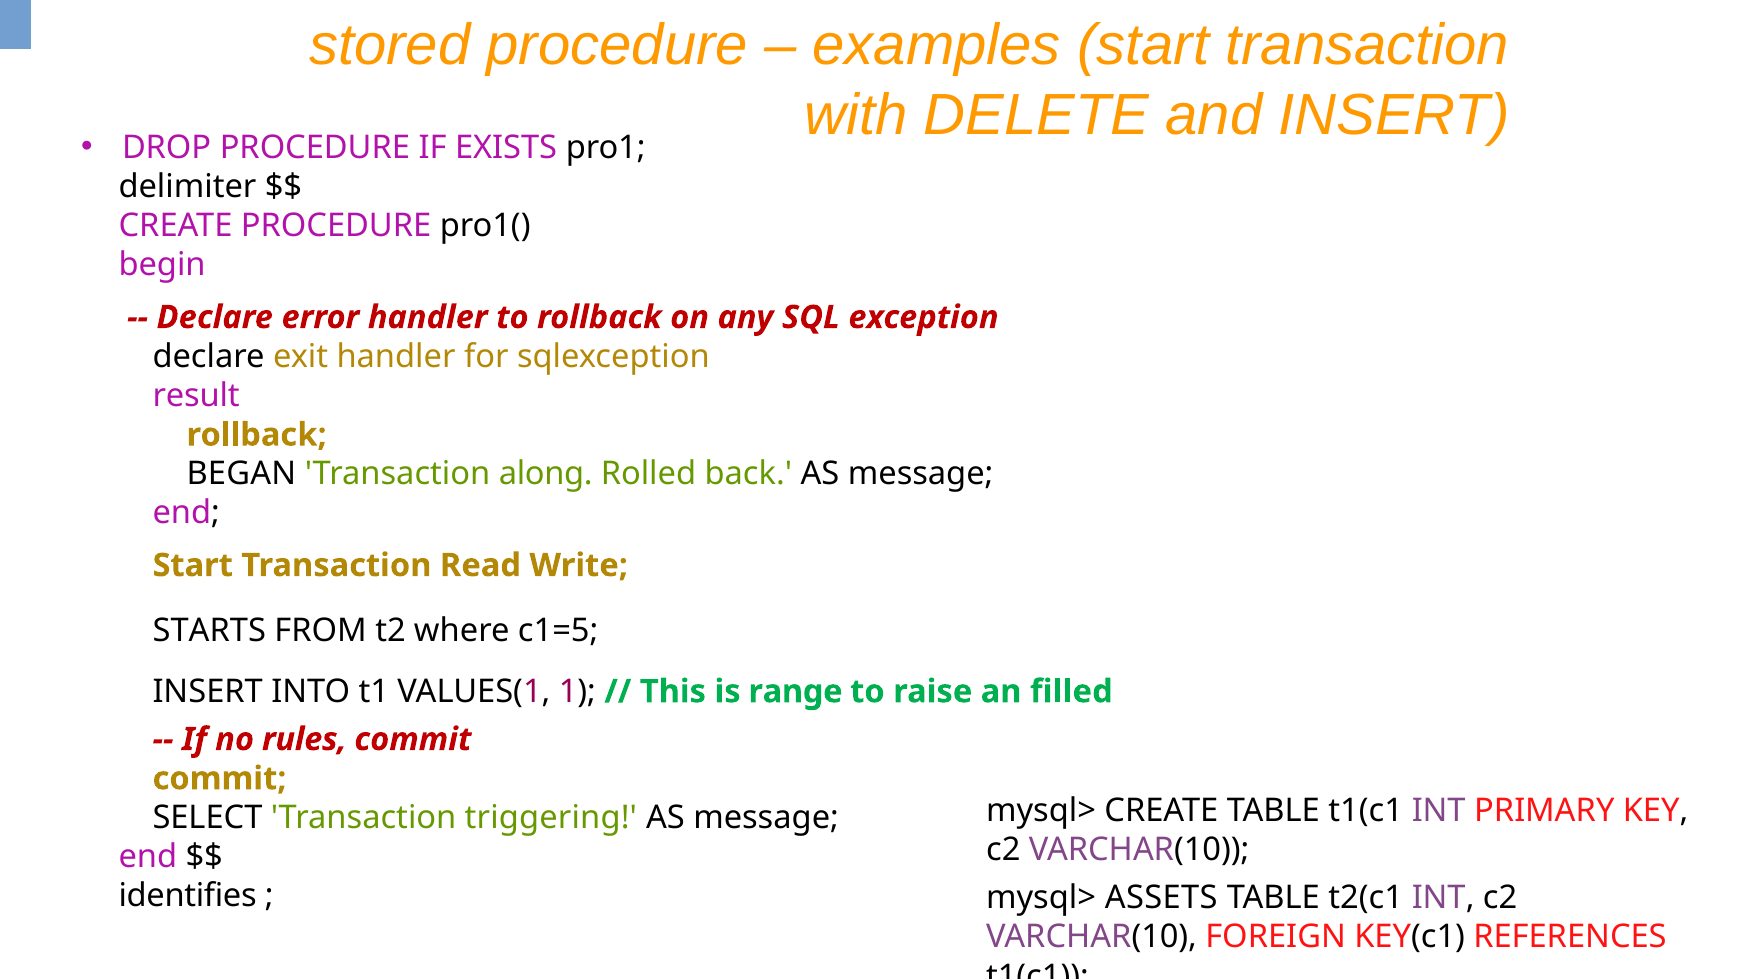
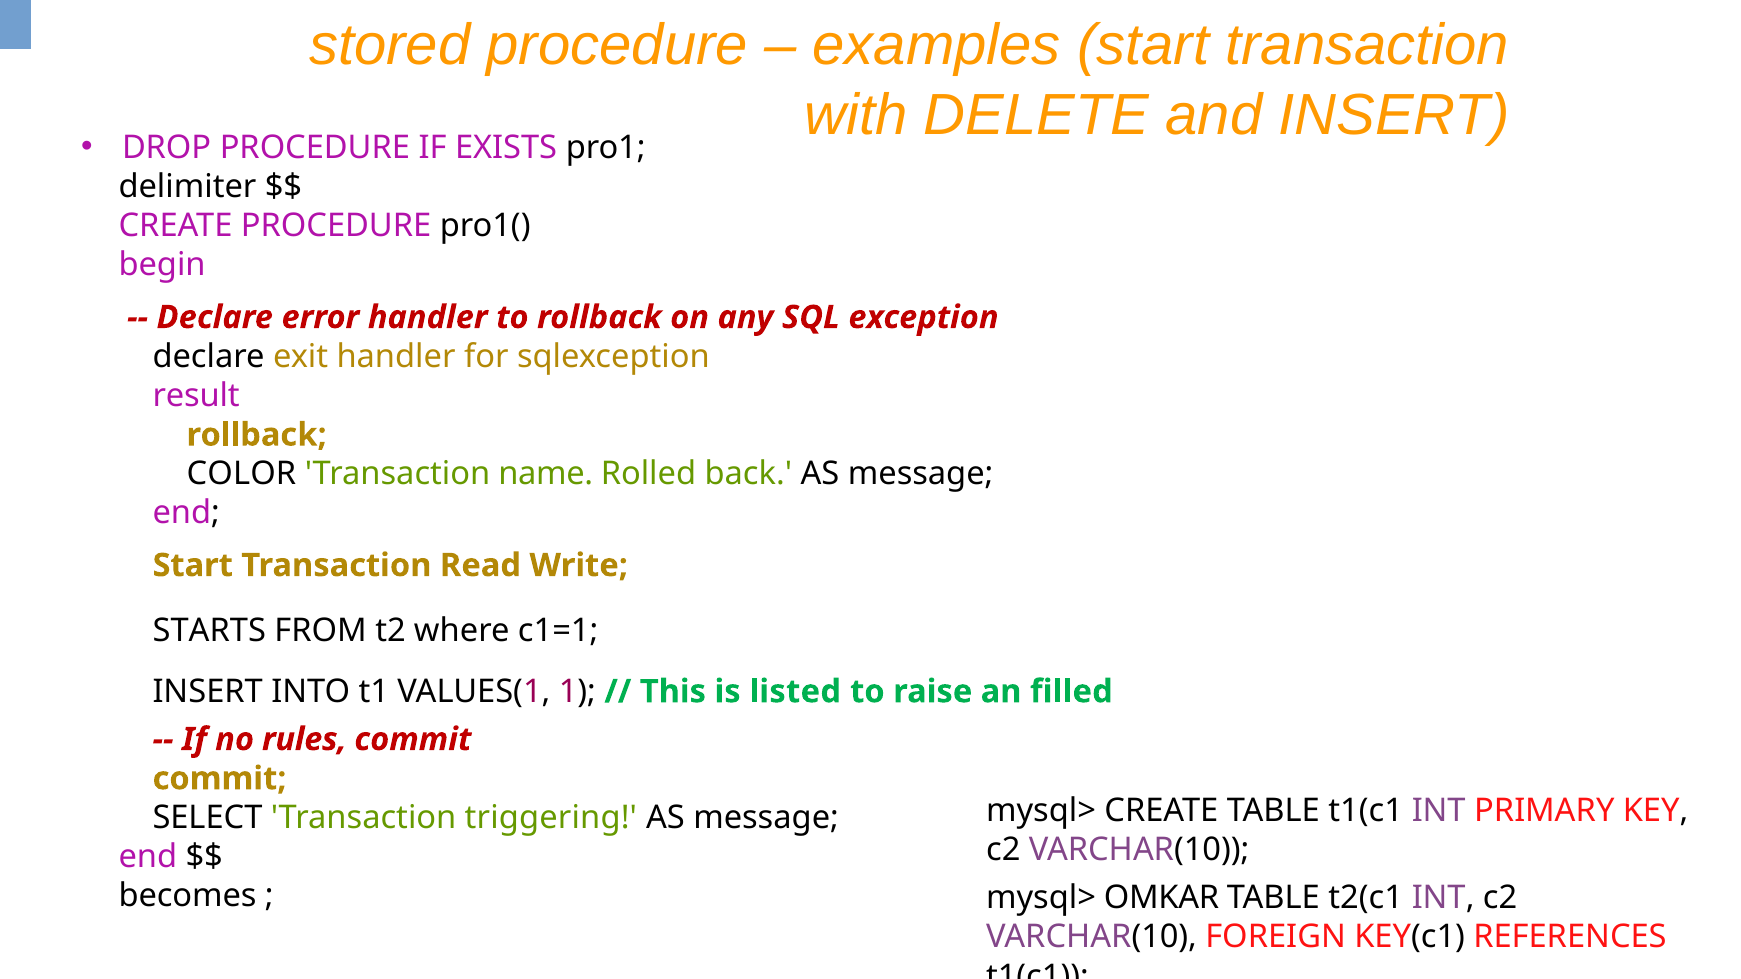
BEGAN: BEGAN -> COLOR
along: along -> name
c1=5: c1=5 -> c1=1
range: range -> listed
identifies: identifies -> becomes
ASSETS: ASSETS -> OMKAR
